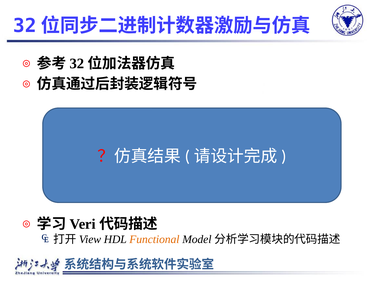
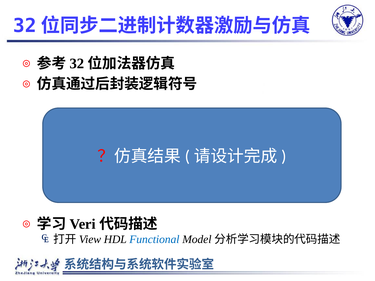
Functional colour: orange -> blue
